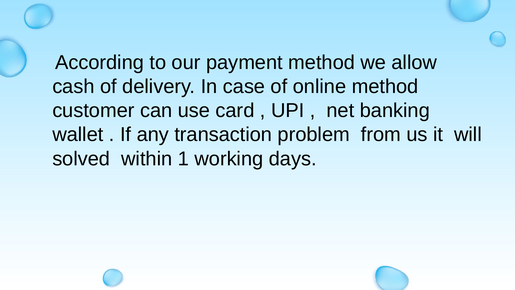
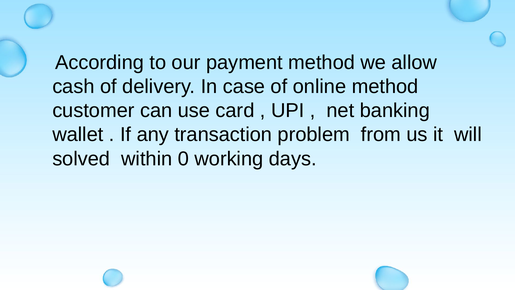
1: 1 -> 0
